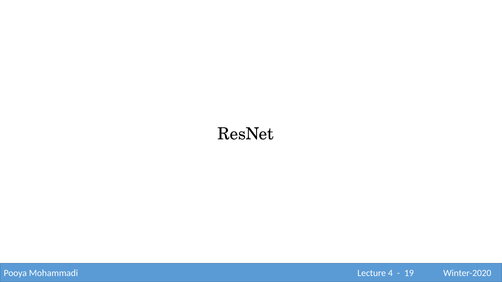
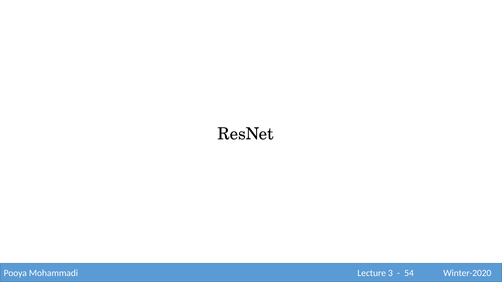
4: 4 -> 3
19: 19 -> 54
